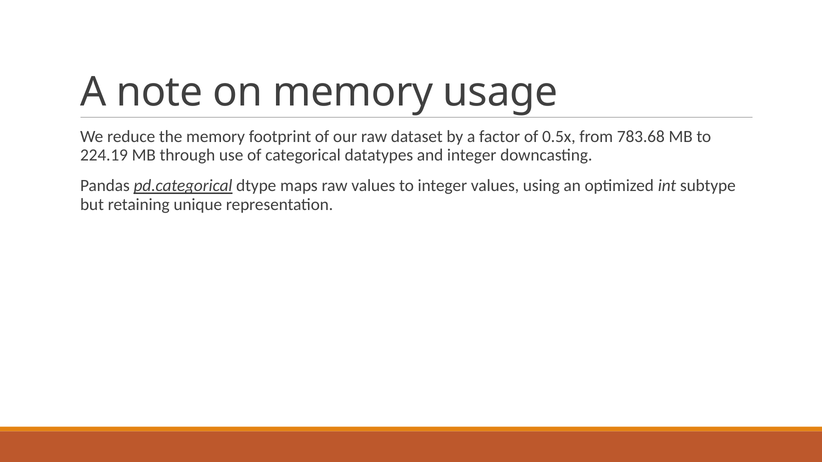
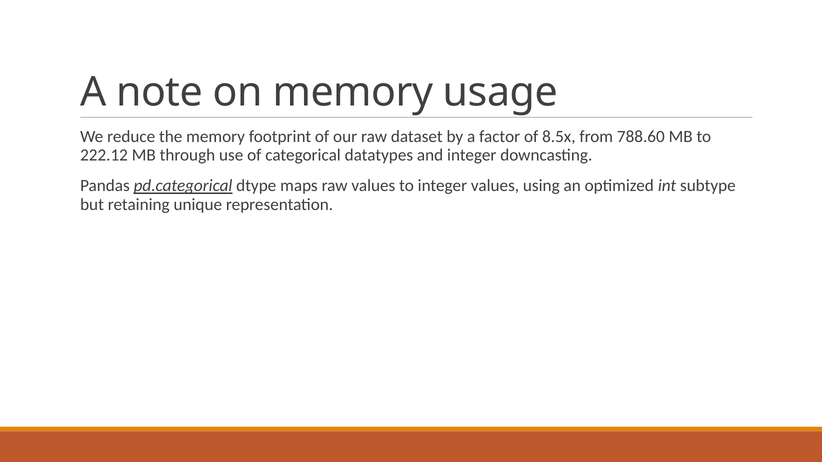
0.5x: 0.5x -> 8.5x
783.68: 783.68 -> 788.60
224.19: 224.19 -> 222.12
